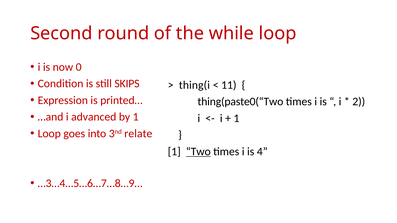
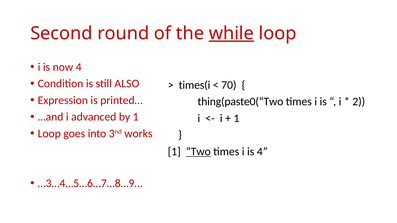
while underline: none -> present
now 0: 0 -> 4
SKIPS: SKIPS -> ALSO
thing(i: thing(i -> times(i
11: 11 -> 70
relate: relate -> works
